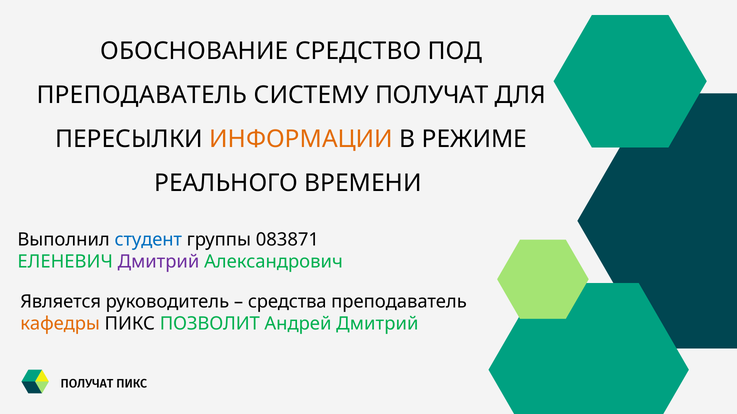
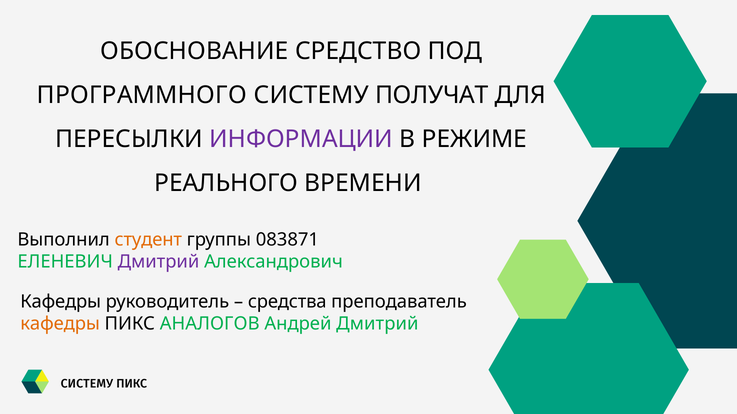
ПРЕПОДАВАТЕЛЬ at (142, 95): ПРЕПОДАВАТЕЛЬ -> ПРОГРАММНОГО
ИНФОРМАЦИИ colour: orange -> purple
студент colour: blue -> orange
Является at (61, 302): Является -> Кафедры
ПОЗВОЛИТ: ПОЗВОЛИТ -> АНАЛОГОВ
ПОЛУЧАТ at (87, 384): ПОЛУЧАТ -> СИСТЕМУ
